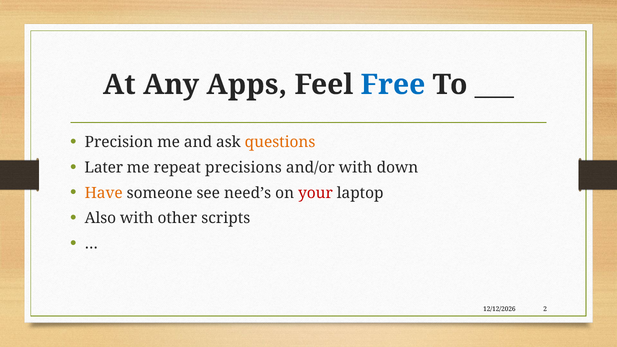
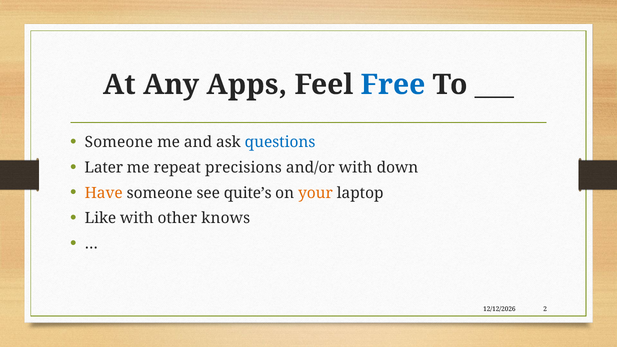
Precision at (119, 142): Precision -> Someone
questions colour: orange -> blue
need’s: need’s -> quite’s
your colour: red -> orange
Also: Also -> Like
scripts: scripts -> knows
